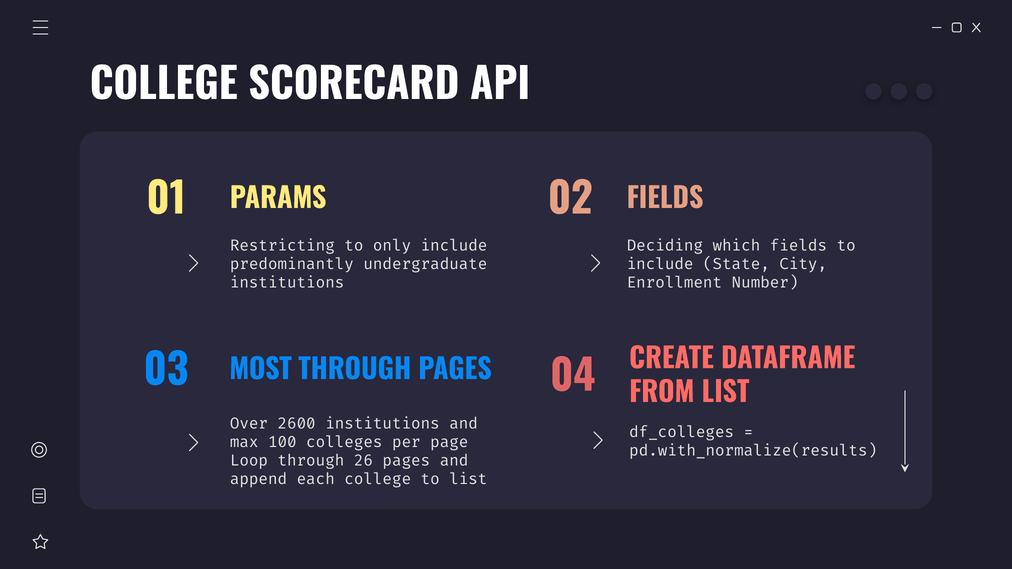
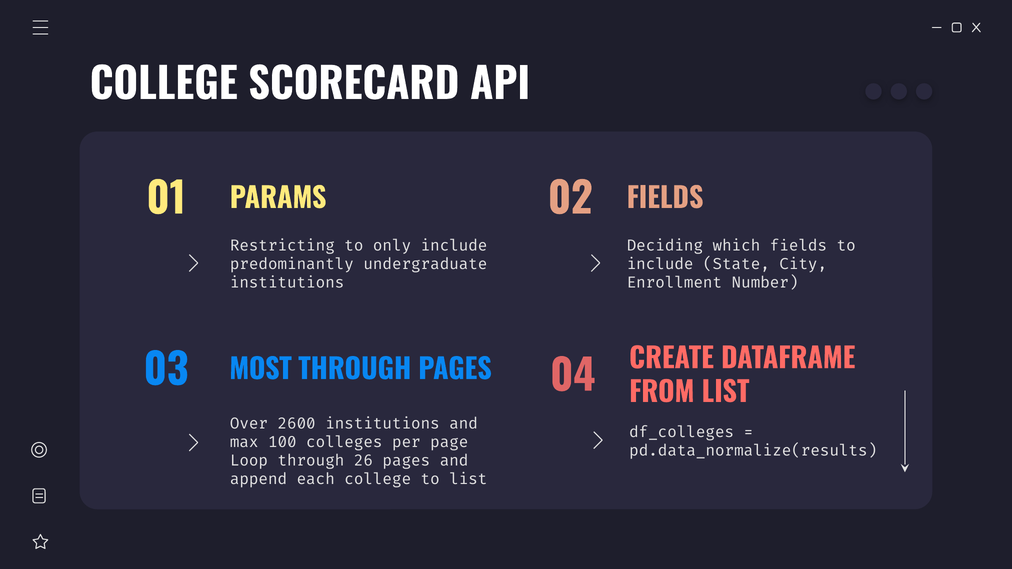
pd.with_normalize(results: pd.with_normalize(results -> pd.data_normalize(results
